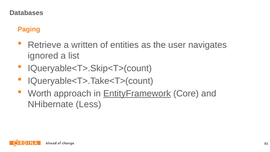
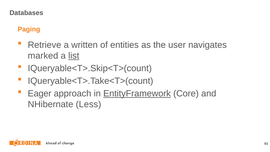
ignored: ignored -> marked
list underline: none -> present
Worth: Worth -> Eager
